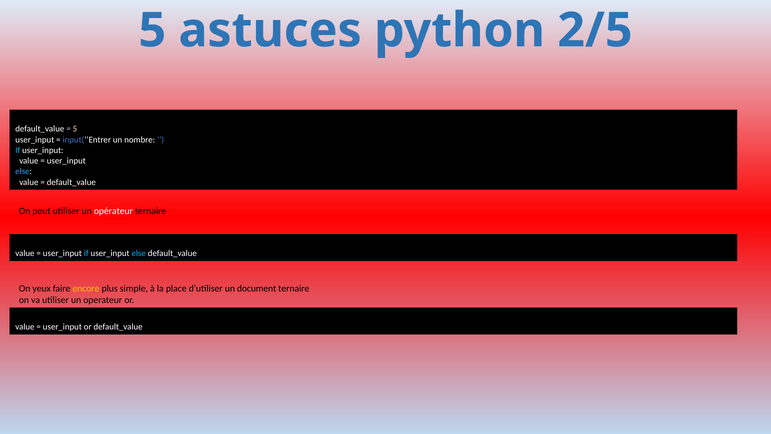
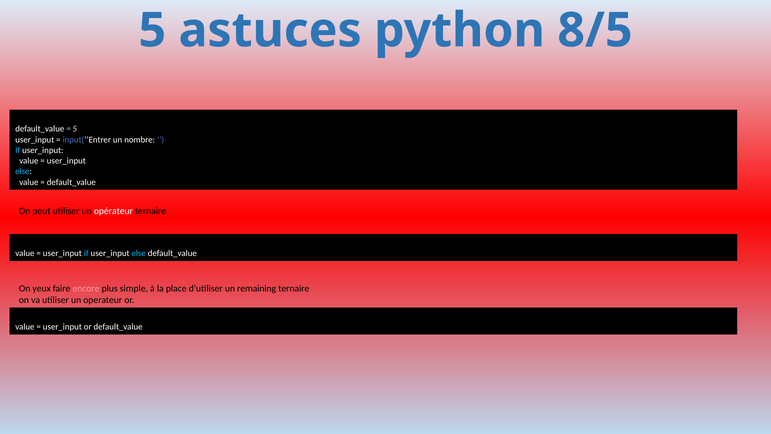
2/5: 2/5 -> 8/5
encore colour: yellow -> pink
document: document -> remaining
